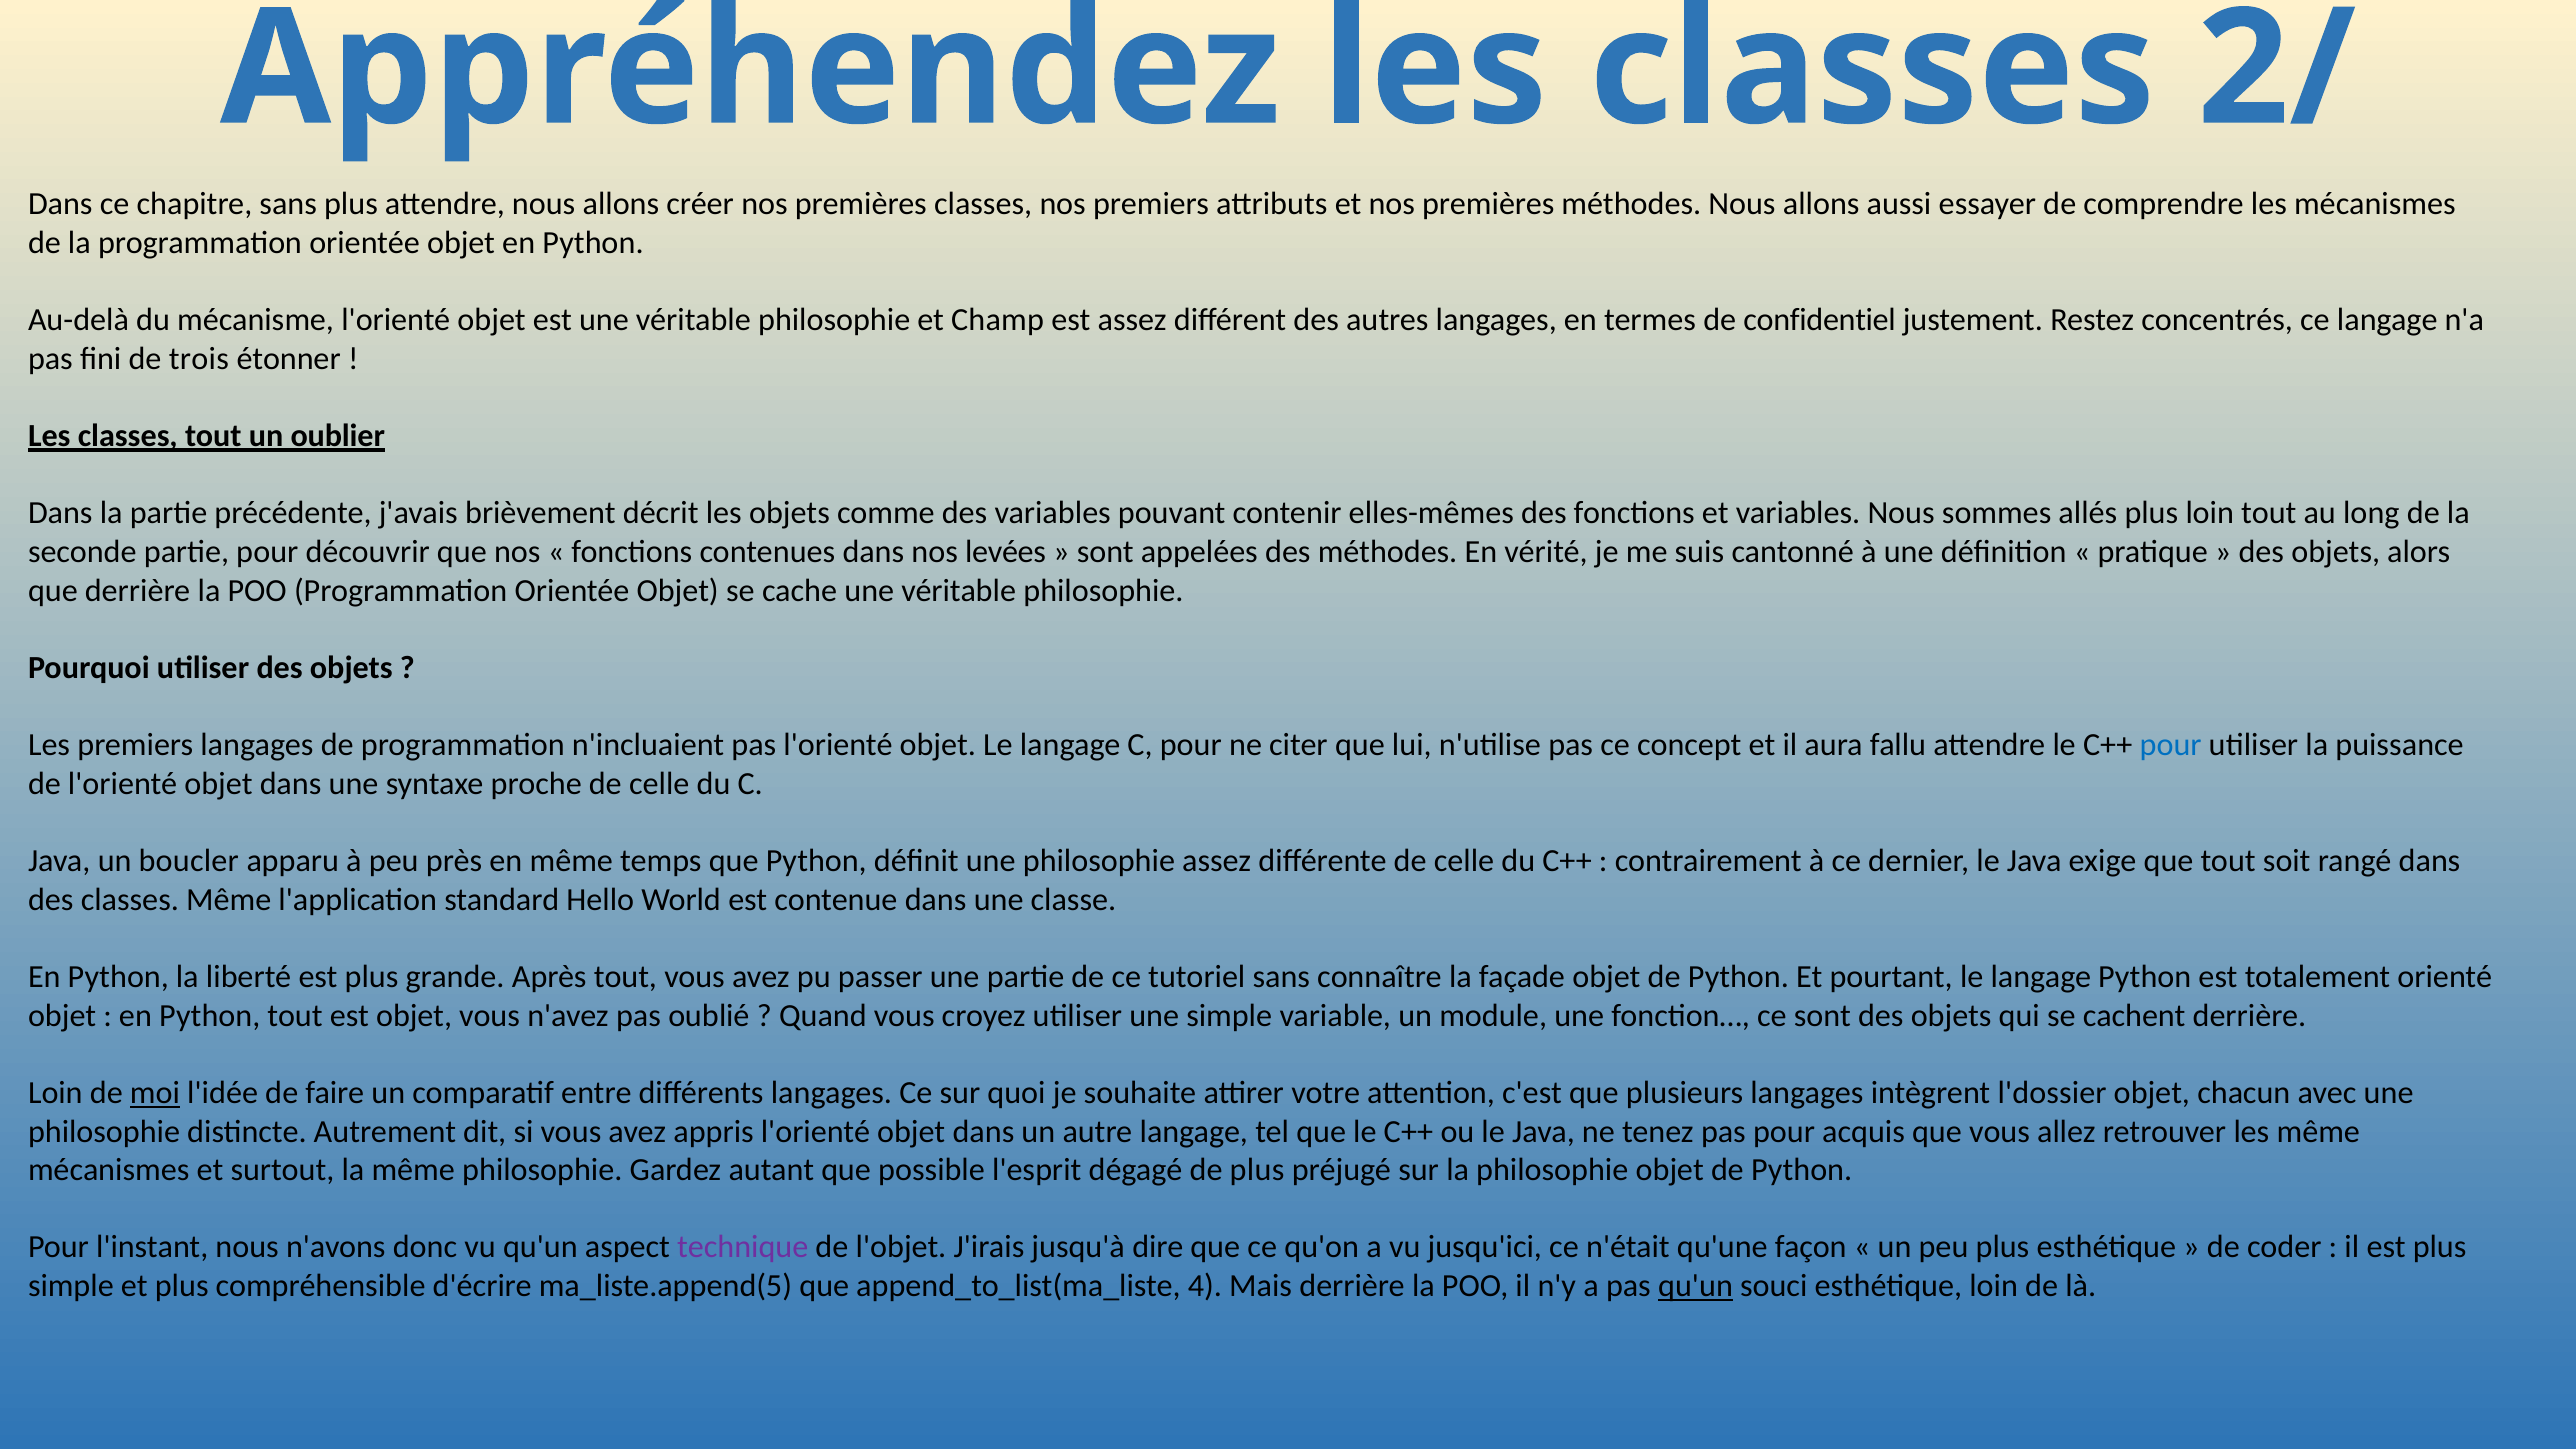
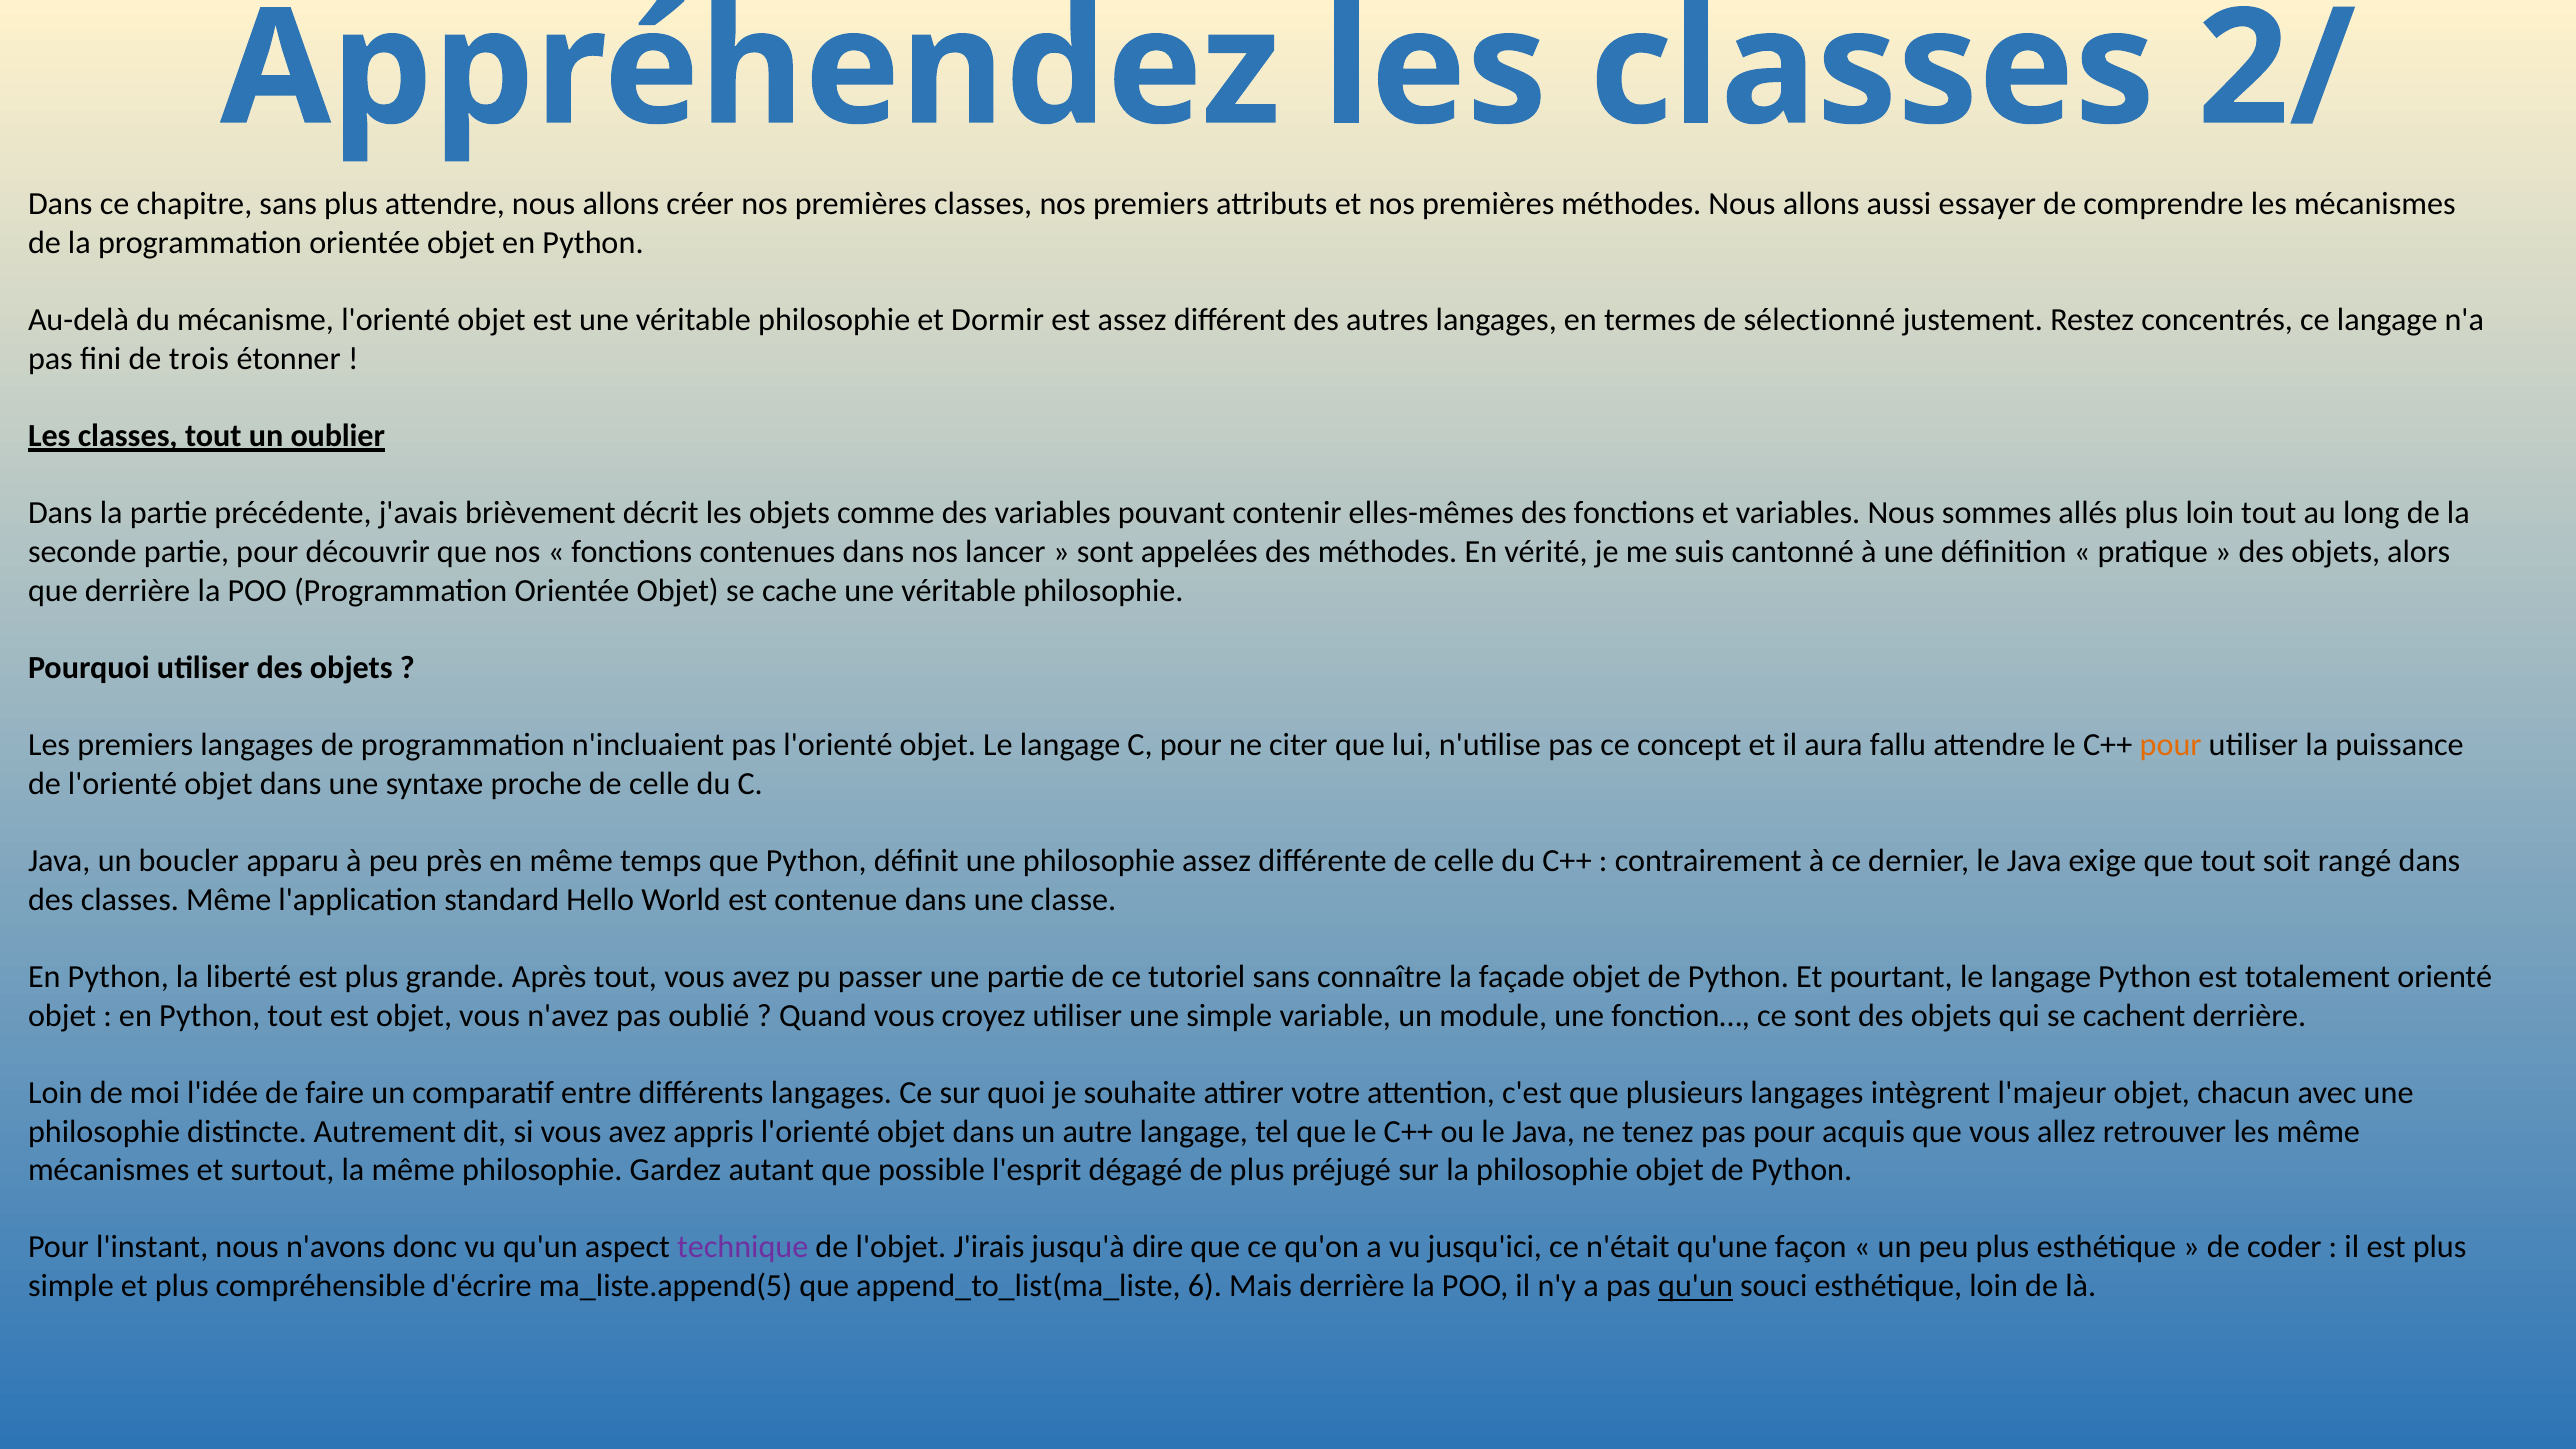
Champ: Champ -> Dormir
confidentiel: confidentiel -> sélectionné
levées: levées -> lancer
pour at (2171, 745) colour: blue -> orange
moi underline: present -> none
l'dossier: l'dossier -> l'majeur
4: 4 -> 6
